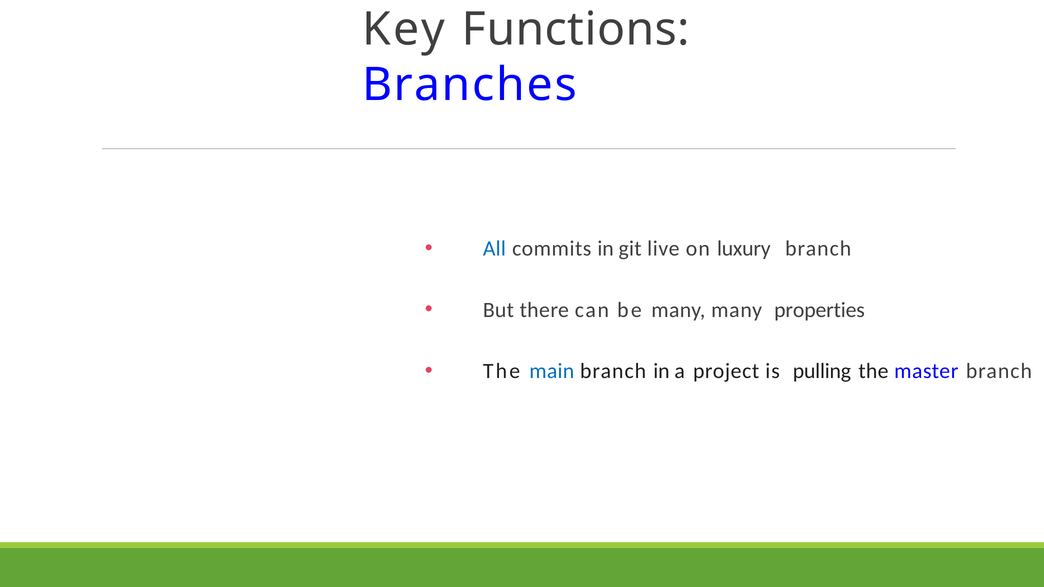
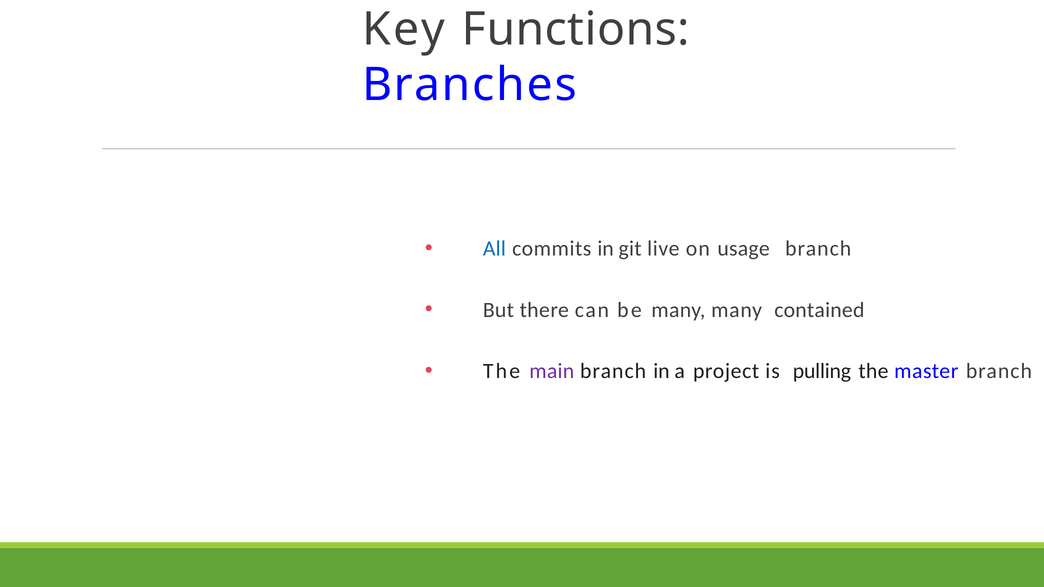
luxury: luxury -> usage
properties: properties -> contained
main colour: blue -> purple
